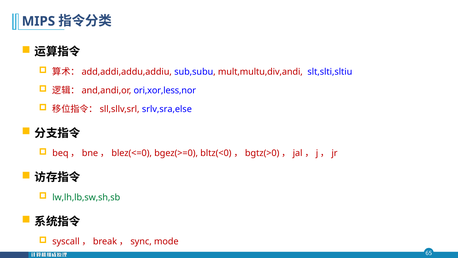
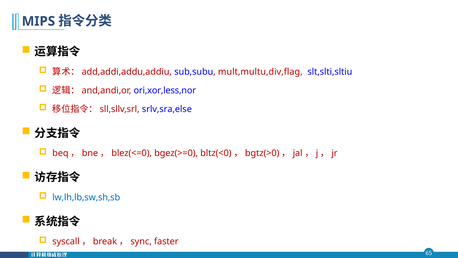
mult,multu,div,andi: mult,multu,div,andi -> mult,multu,div,flag
lw,lh,lb,sw,sh,sb colour: green -> blue
mode: mode -> faster
